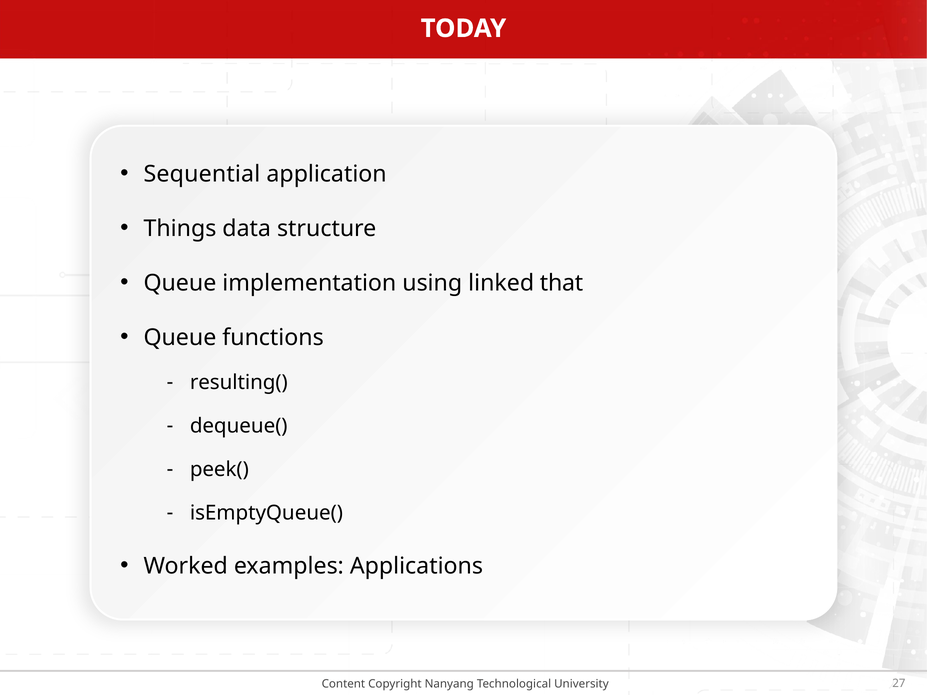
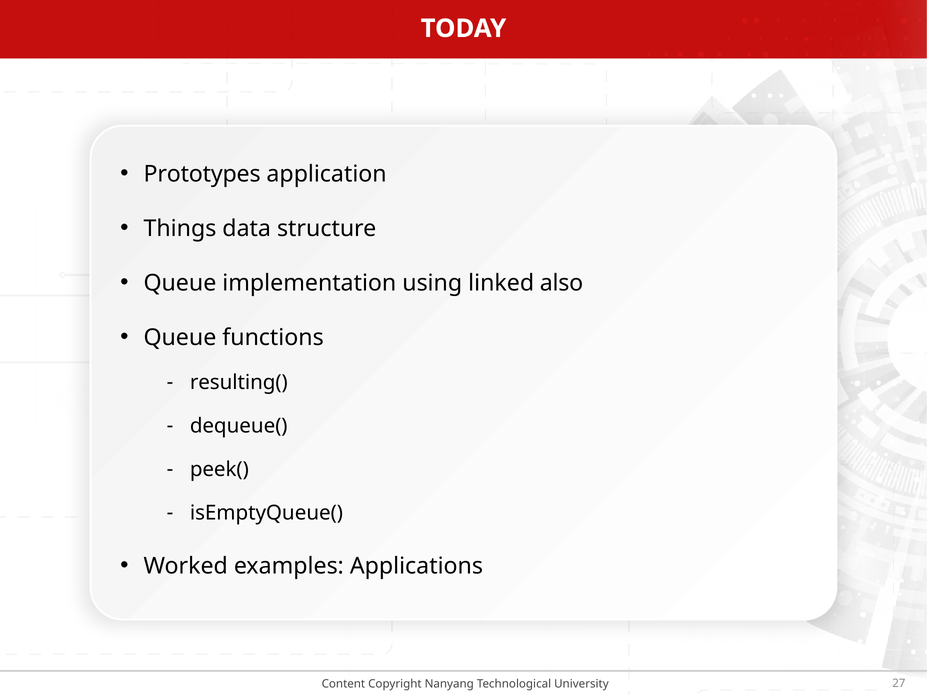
Sequential: Sequential -> Prototypes
that: that -> also
